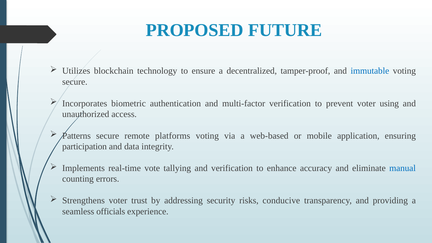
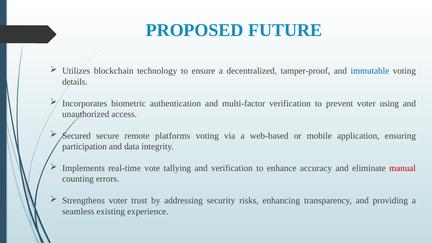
secure at (75, 82): secure -> details
Patterns: Patterns -> Secured
manual colour: blue -> red
conducive: conducive -> enhancing
officials: officials -> existing
